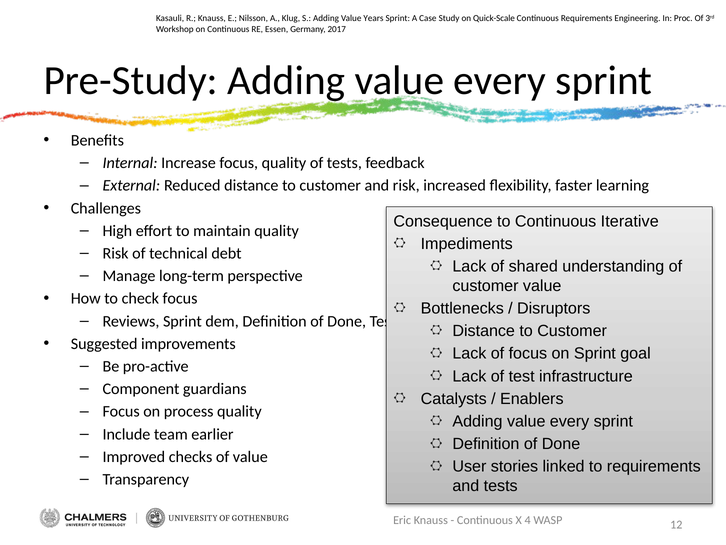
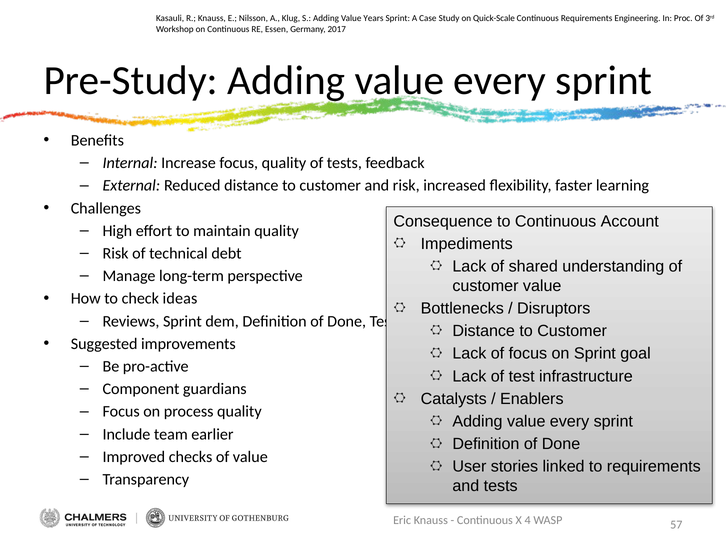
Iterative: Iterative -> Account
check focus: focus -> ideas
12: 12 -> 57
